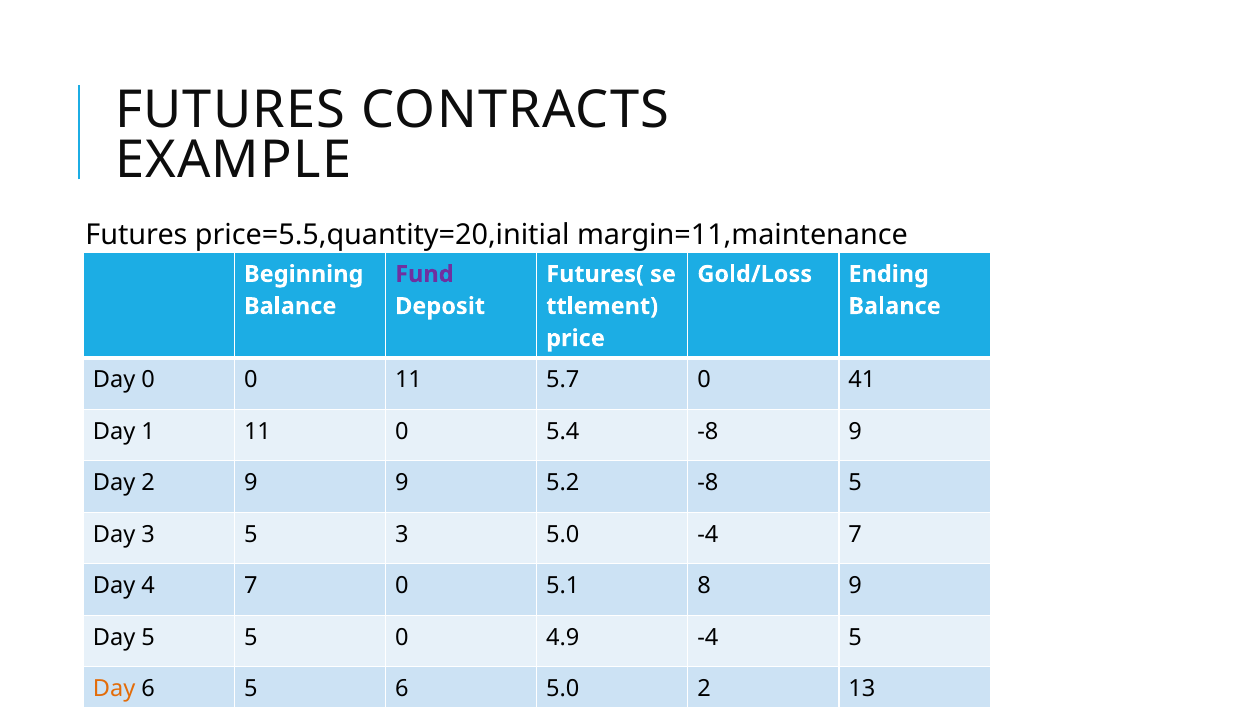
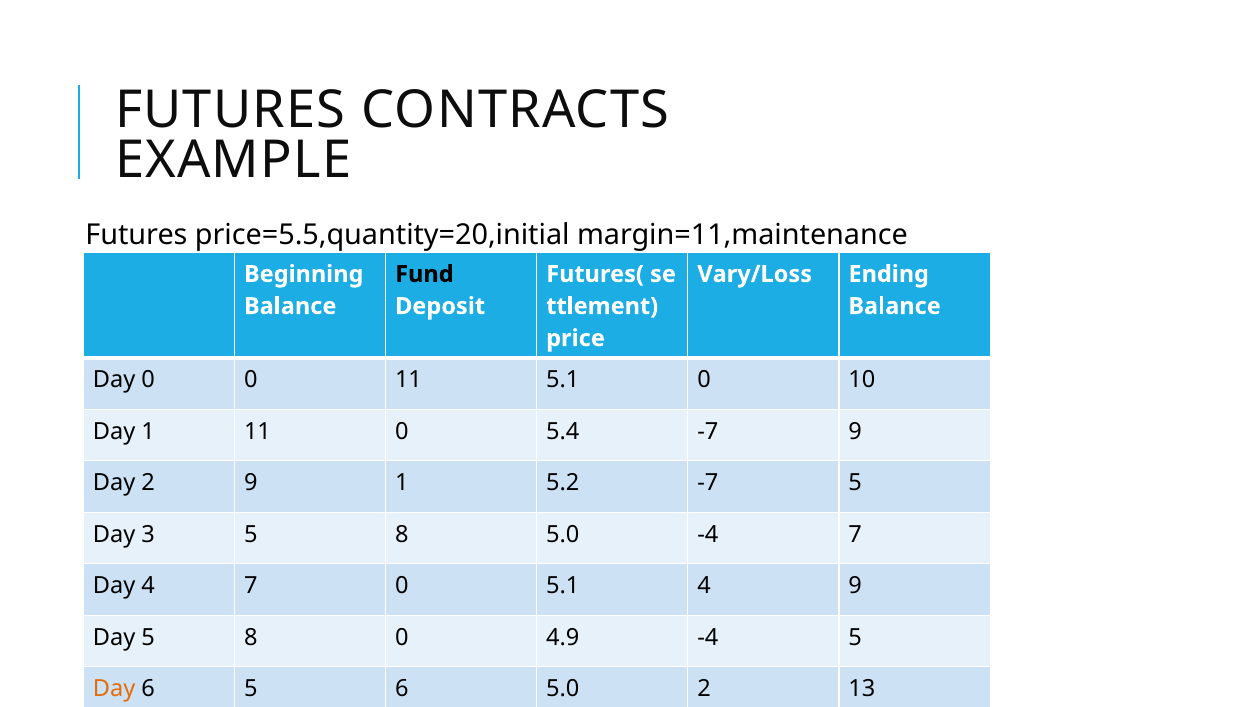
Fund colour: purple -> black
Gold/Loss: Gold/Loss -> Vary/Loss
11 5.7: 5.7 -> 5.1
41: 41 -> 10
5.4 -8: -8 -> -7
9 9: 9 -> 1
5.2 -8: -8 -> -7
3 5 3: 3 -> 8
5.1 8: 8 -> 4
Day 5 5: 5 -> 8
